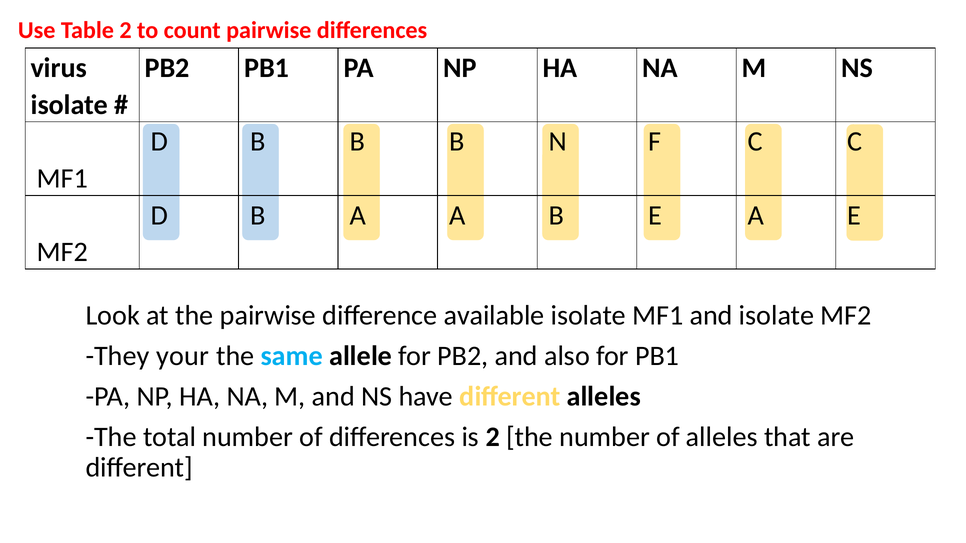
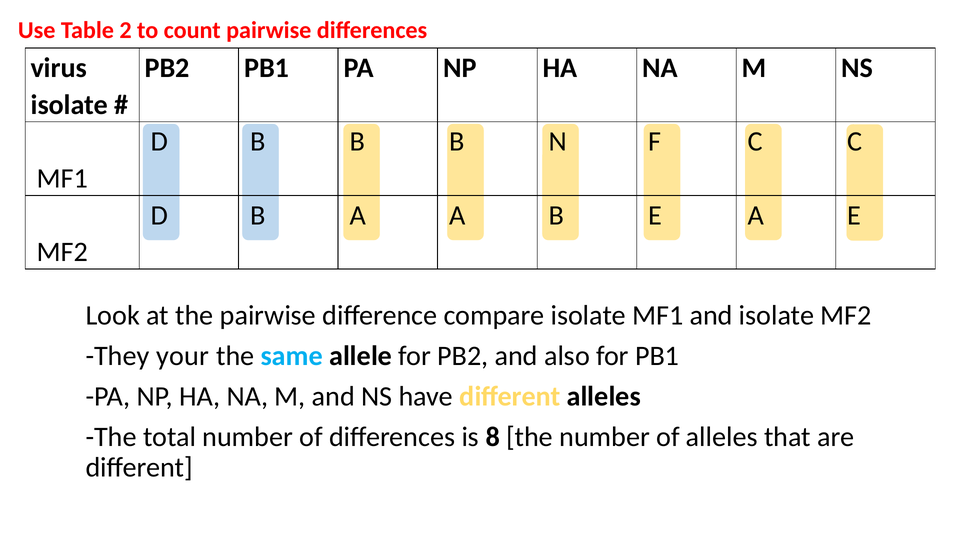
available: available -> compare
is 2: 2 -> 8
